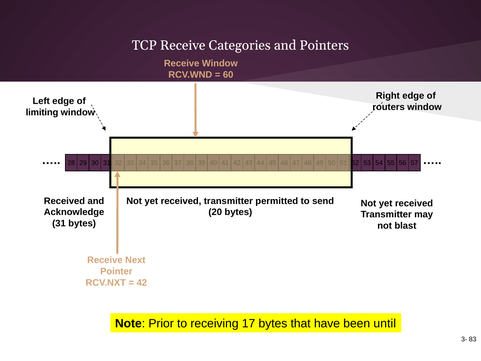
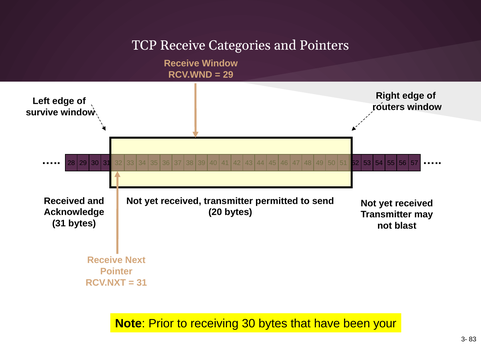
60 at (228, 75): 60 -> 29
limiting: limiting -> survive
42 at (142, 282): 42 -> 31
receiving 17: 17 -> 30
until: until -> your
